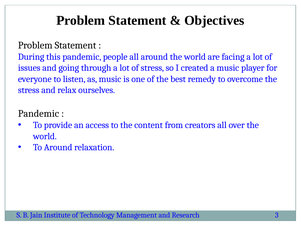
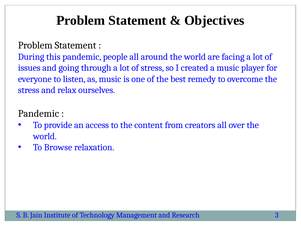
To Around: Around -> Browse
